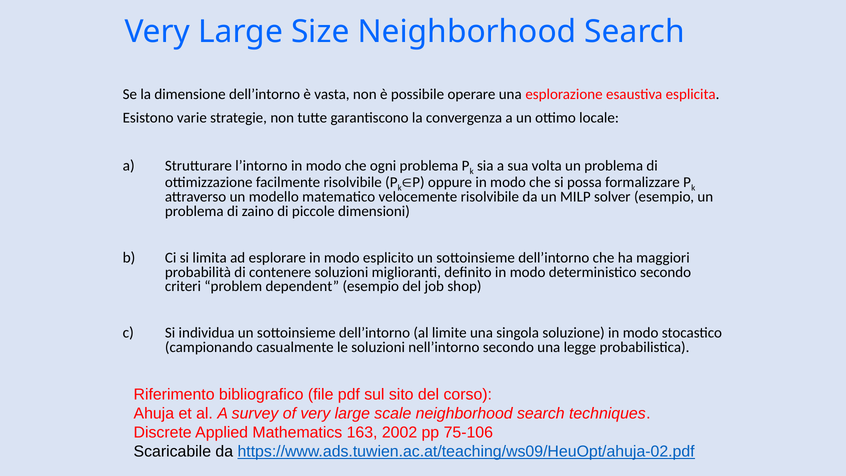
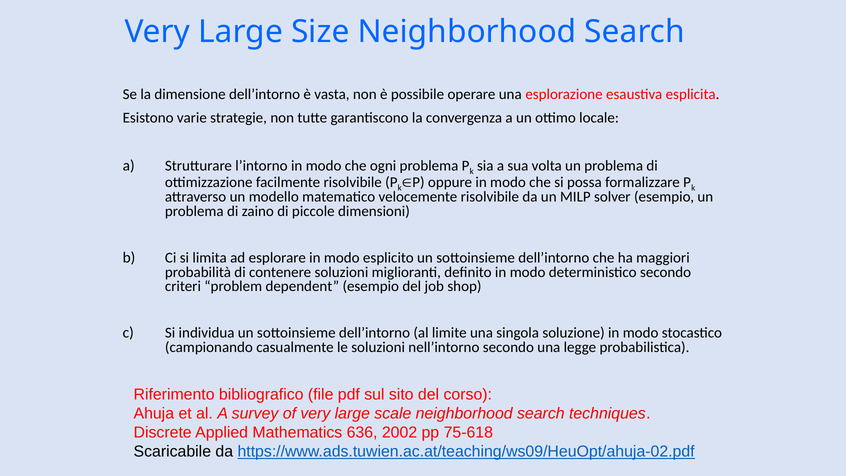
163: 163 -> 636
75-106: 75-106 -> 75-618
